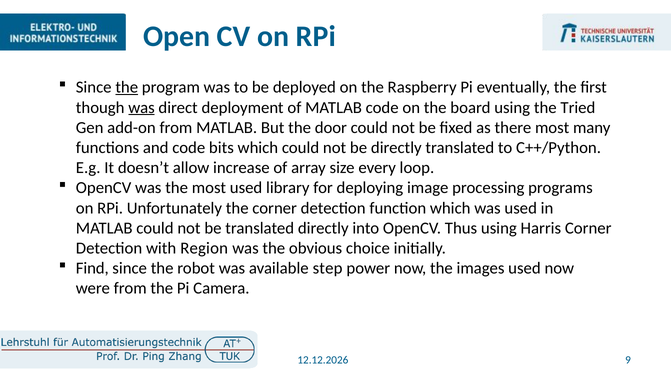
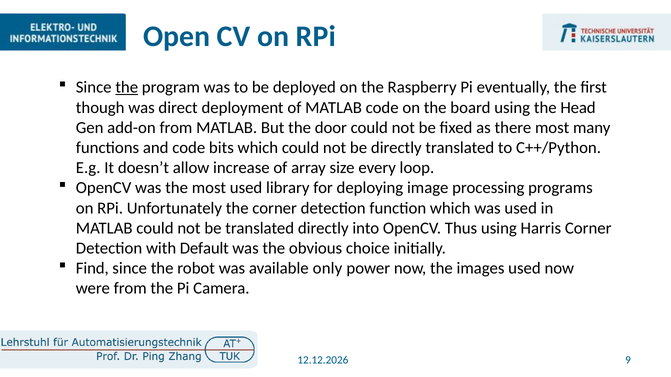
was at (142, 108) underline: present -> none
Tried: Tried -> Head
Region: Region -> Default
step: step -> only
